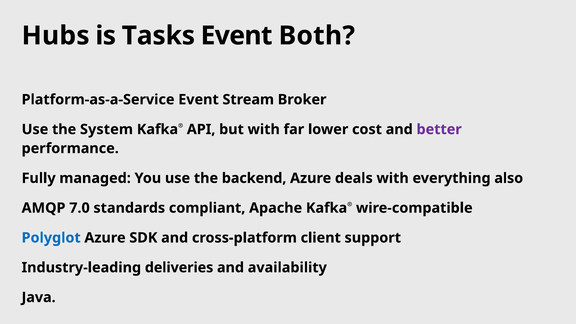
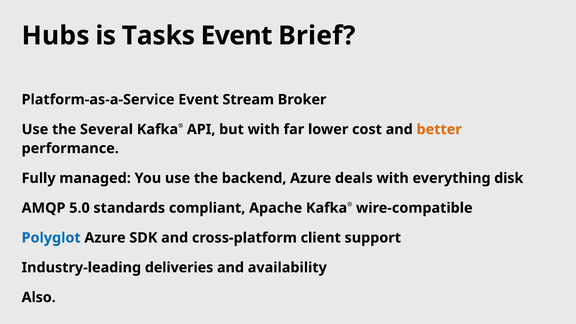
Both: Both -> Brief
System: System -> Several
better colour: purple -> orange
also: also -> disk
7.0: 7.0 -> 5.0
Java: Java -> Also
